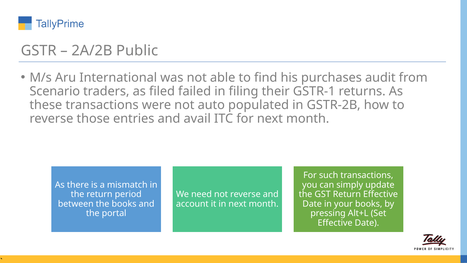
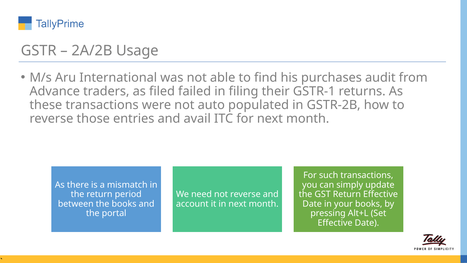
Public: Public -> Usage
Scenario: Scenario -> Advance
